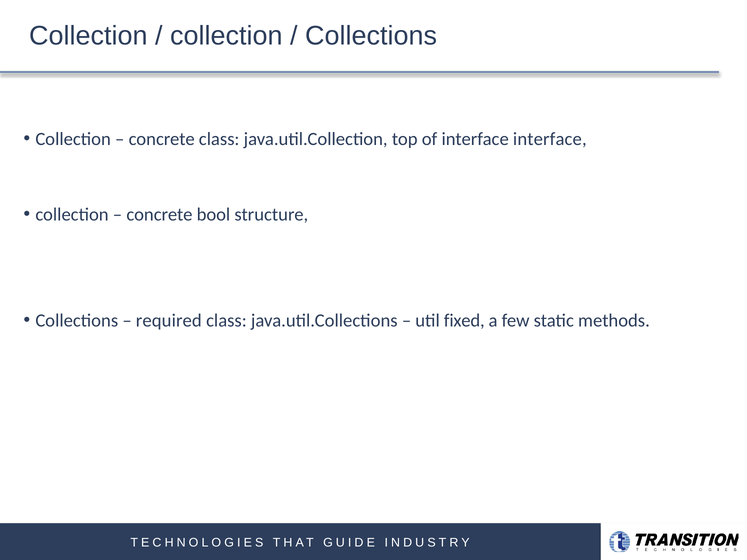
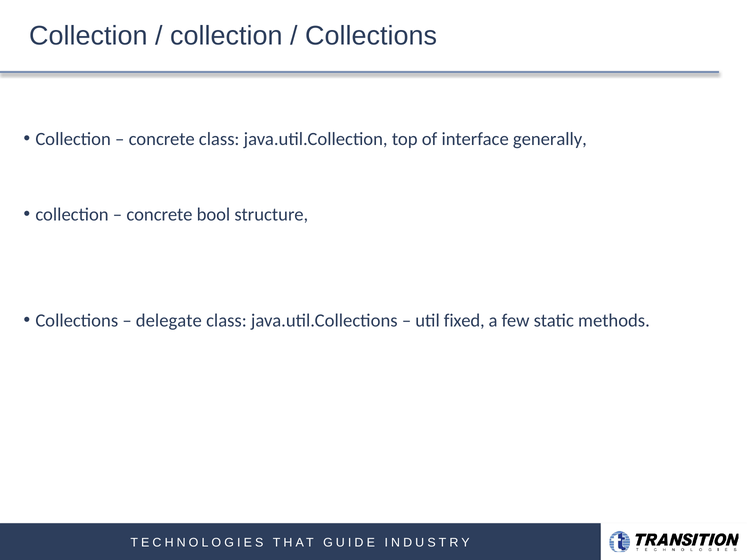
interface interface: interface -> generally
required: required -> delegate
